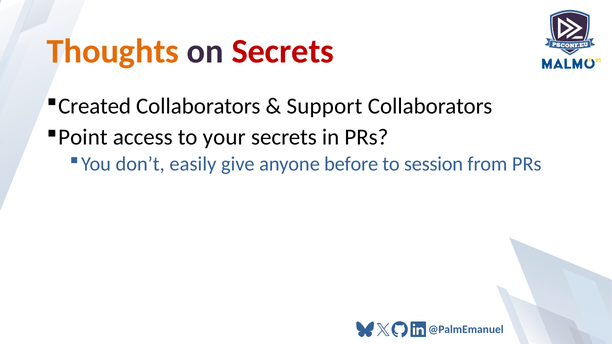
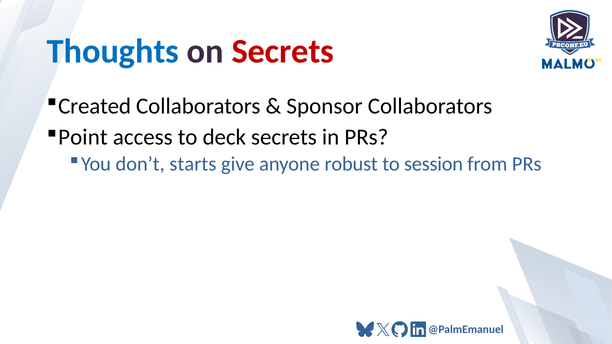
Thoughts colour: orange -> blue
Support: Support -> Sponsor
your: your -> deck
easily: easily -> starts
before: before -> robust
